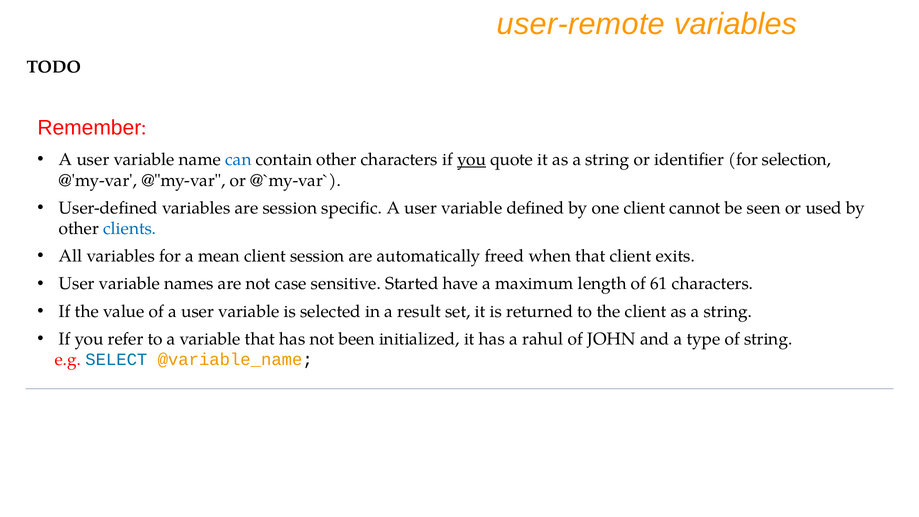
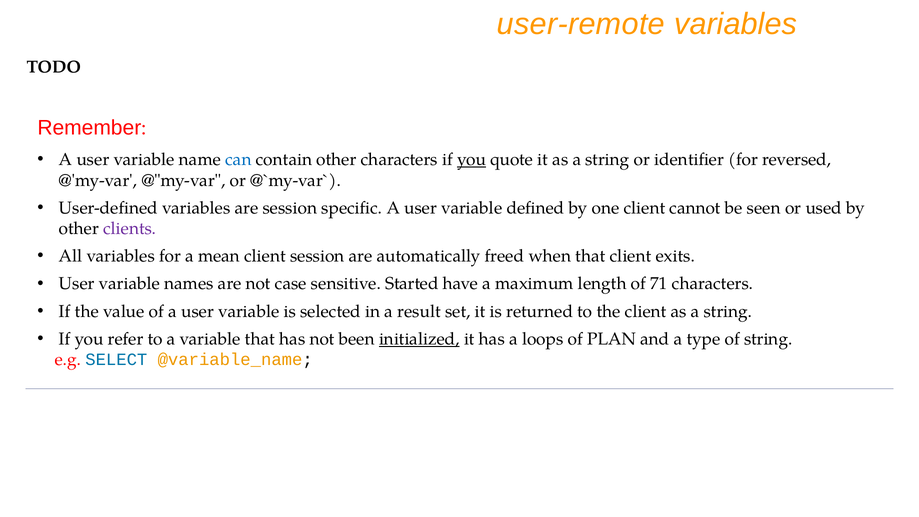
selection: selection -> reversed
clients colour: blue -> purple
61: 61 -> 71
initialized underline: none -> present
rahul: rahul -> loops
JOHN: JOHN -> PLAN
